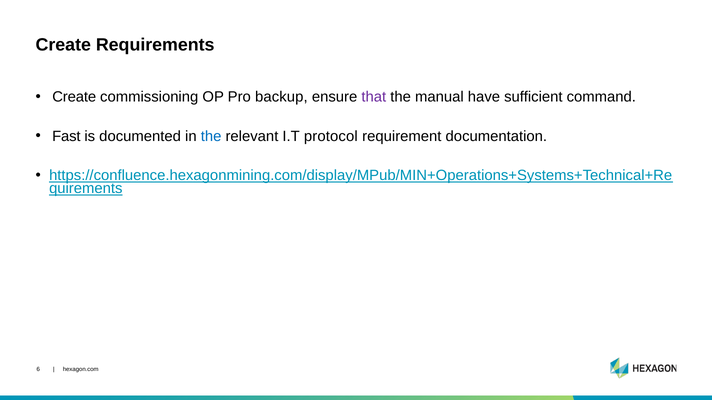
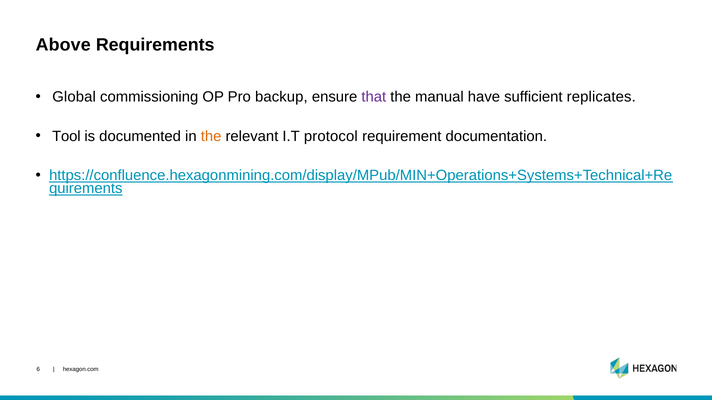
Create at (63, 45): Create -> Above
Create at (74, 97): Create -> Global
command: command -> replicates
Fast: Fast -> Tool
the at (211, 136) colour: blue -> orange
